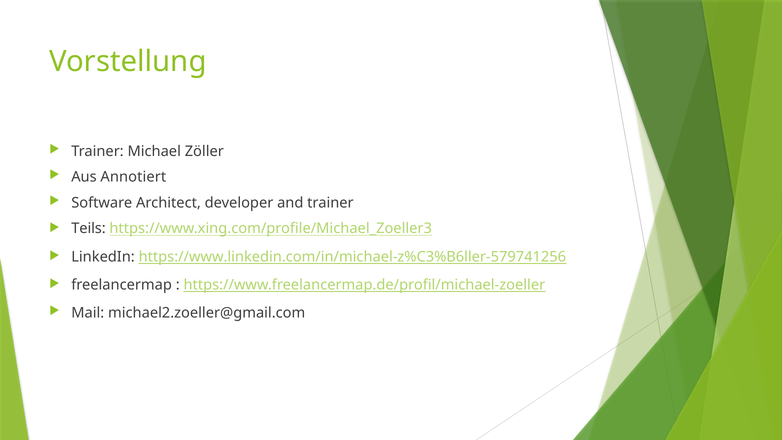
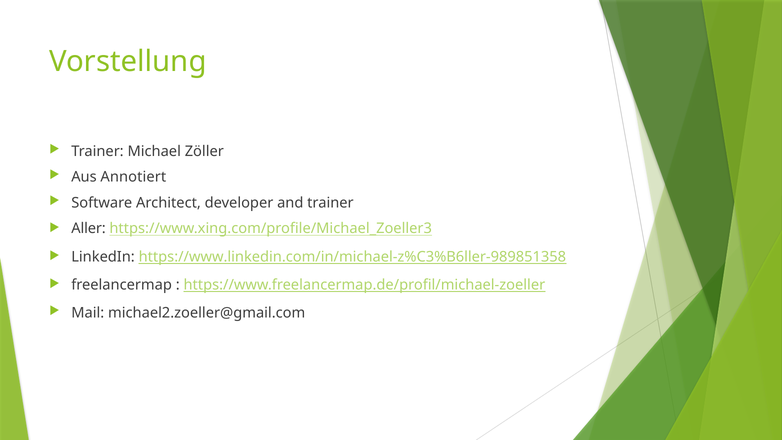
Teils: Teils -> Aller
https://www.linkedin.com/in/michael-z%C3%B6ller-579741256: https://www.linkedin.com/in/michael-z%C3%B6ller-579741256 -> https://www.linkedin.com/in/michael-z%C3%B6ller-989851358
